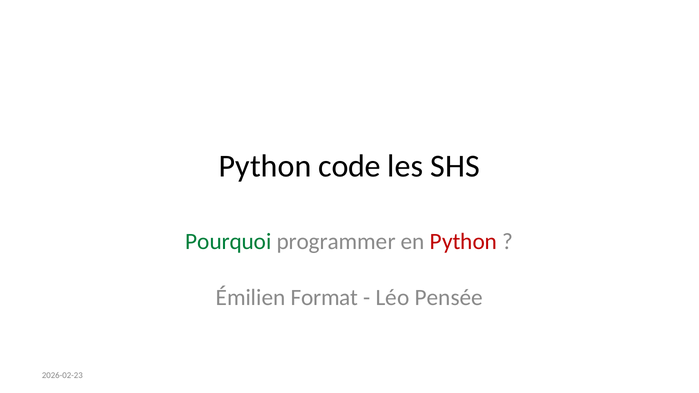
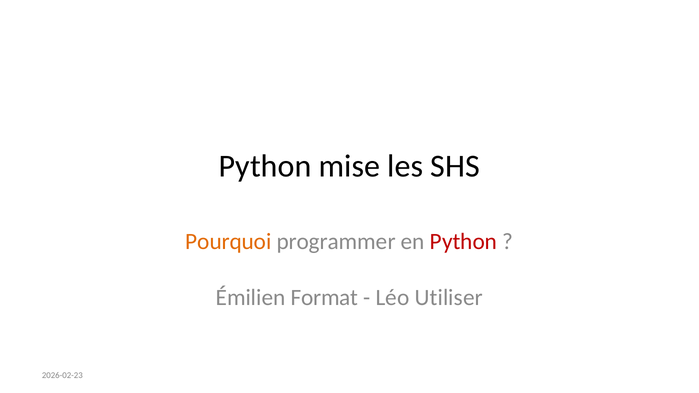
code: code -> mise
Pourquoi colour: green -> orange
Pensée: Pensée -> Utiliser
